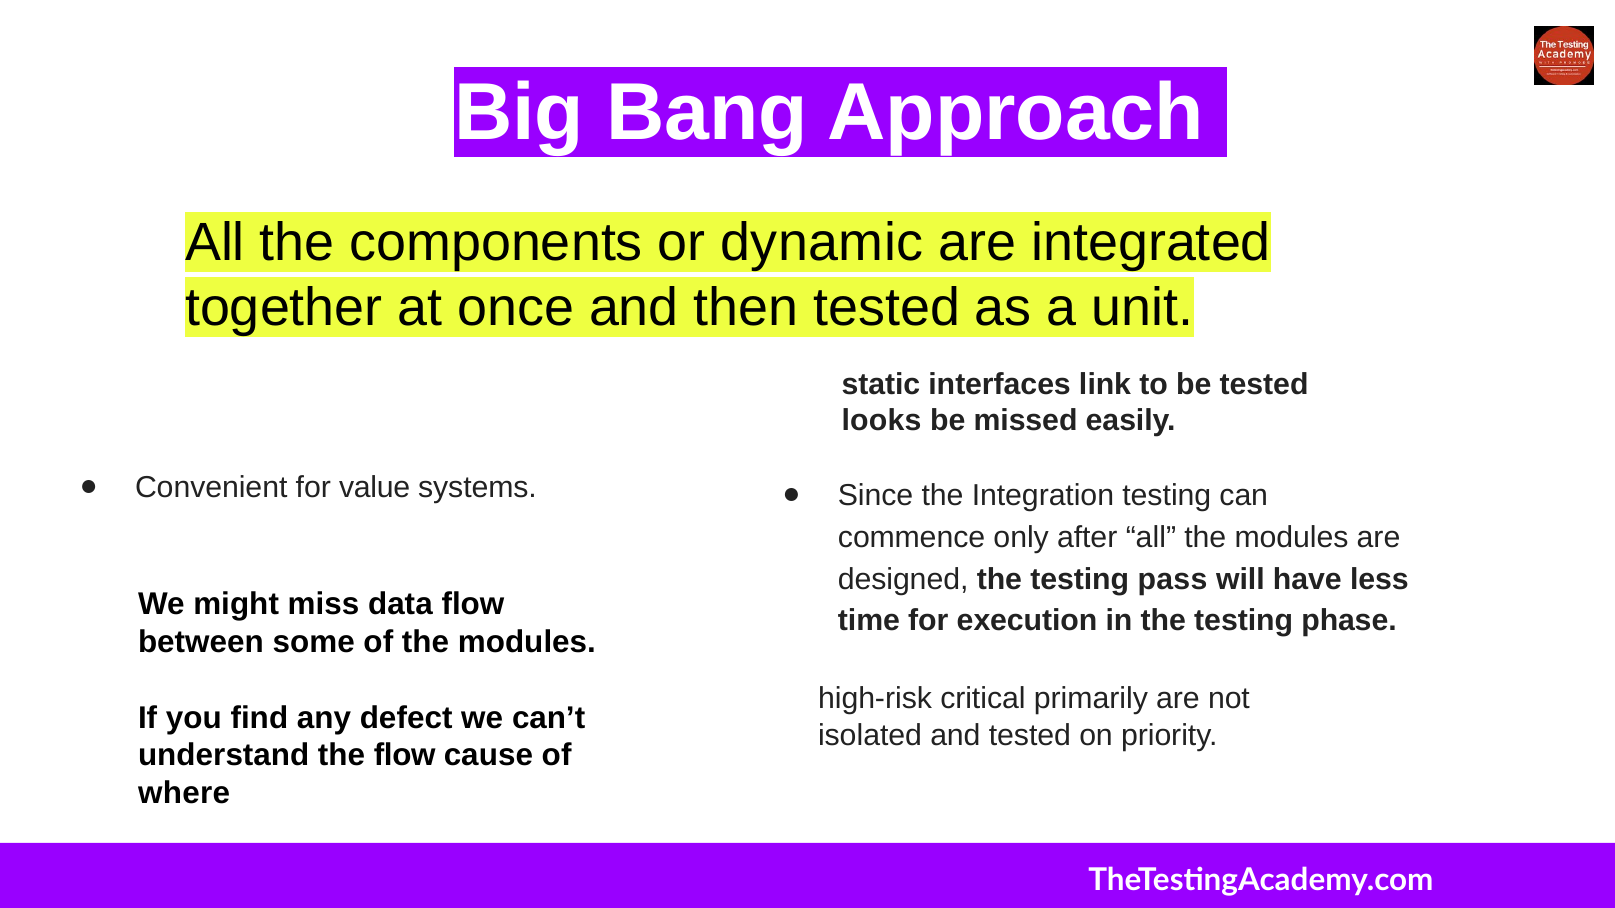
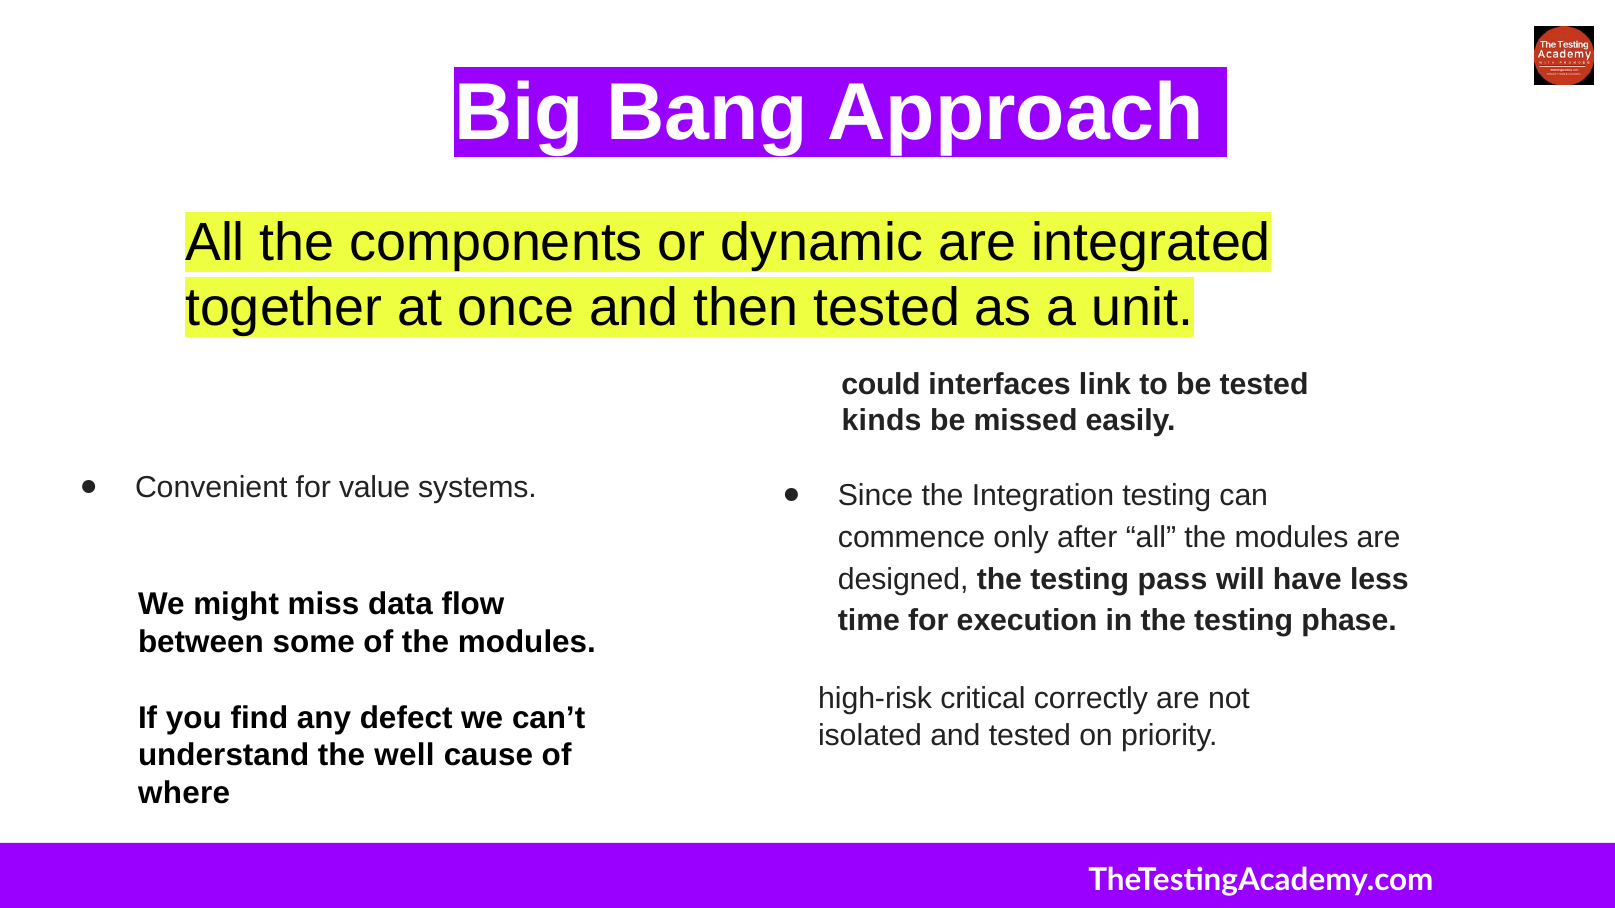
static: static -> could
looks: looks -> kinds
primarily: primarily -> correctly
the flow: flow -> well
